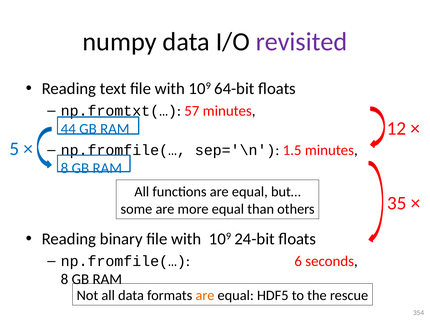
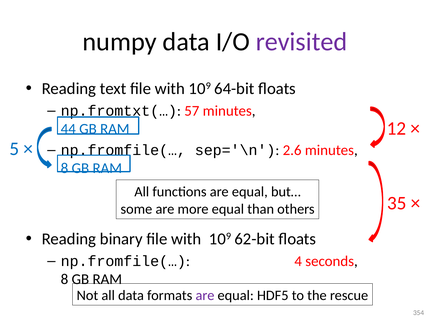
1.5: 1.5 -> 2.6
24-bit: 24-bit -> 62-bit
6: 6 -> 4
are at (205, 295) colour: orange -> purple
